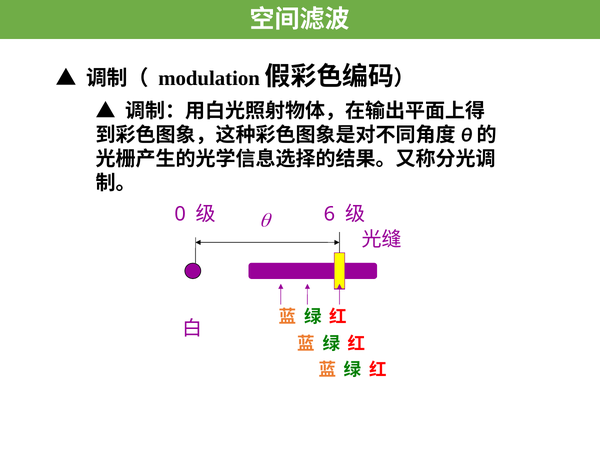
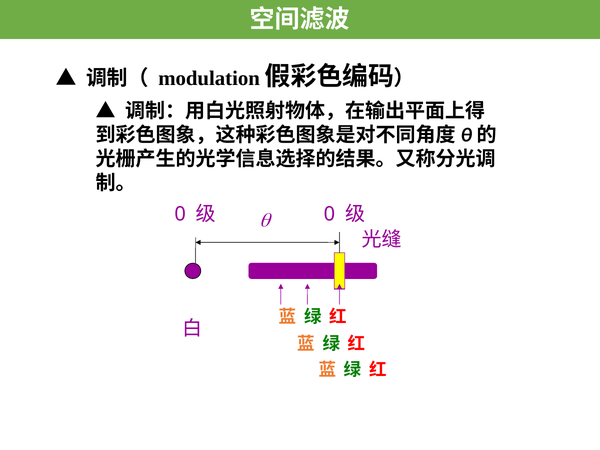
6 at (329, 214): 6 -> 0
